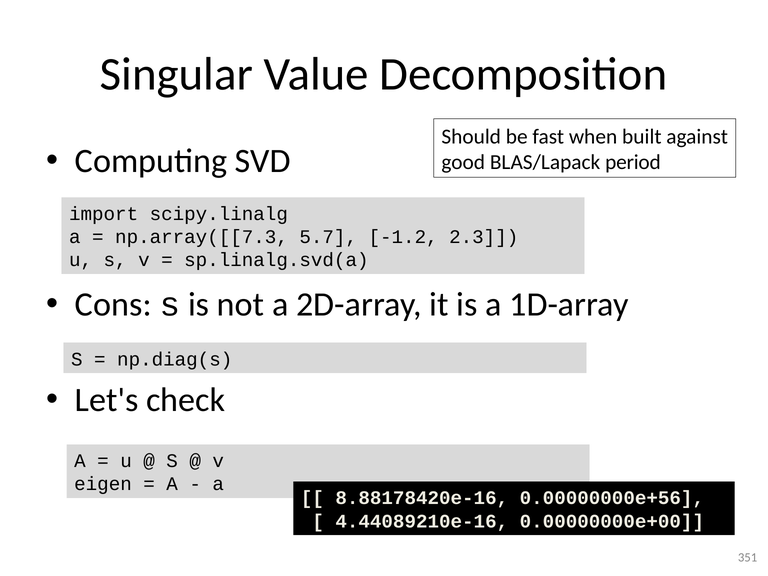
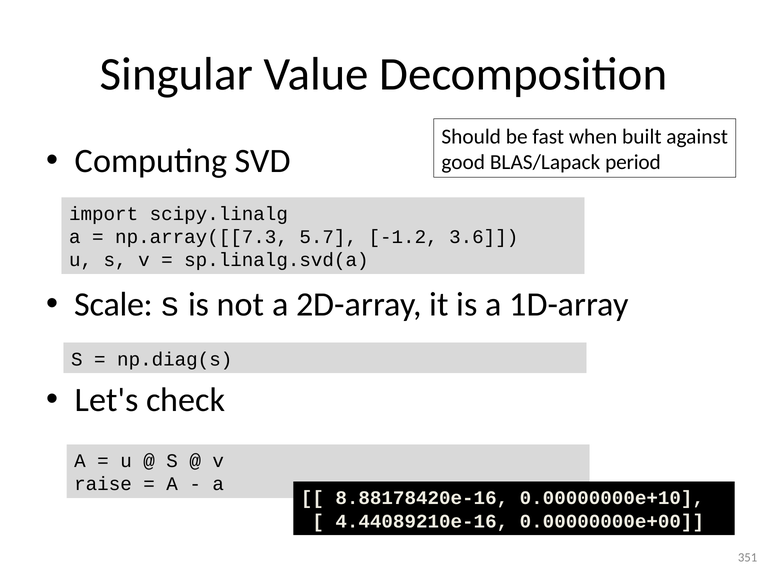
2.3: 2.3 -> 3.6
Cons: Cons -> Scale
eigen: eigen -> raise
0.00000000e+56: 0.00000000e+56 -> 0.00000000e+10
